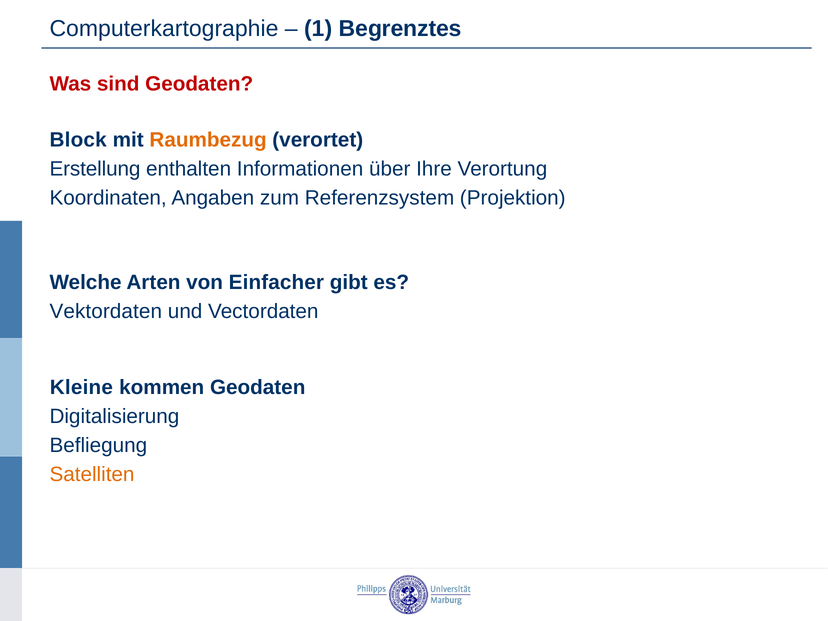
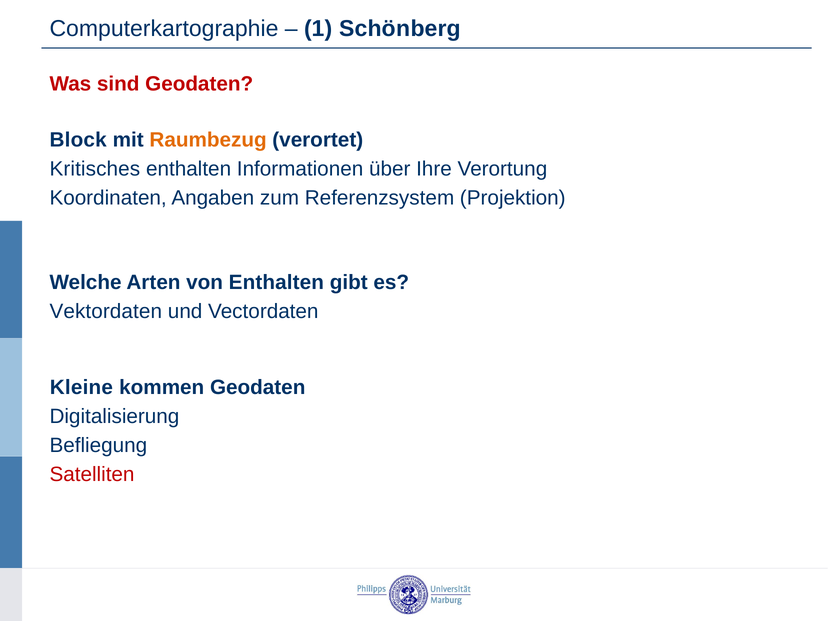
Begrenztes: Begrenztes -> Schönberg
Erstellung: Erstellung -> Kritisches
von Einfacher: Einfacher -> Enthalten
Satelliten colour: orange -> red
